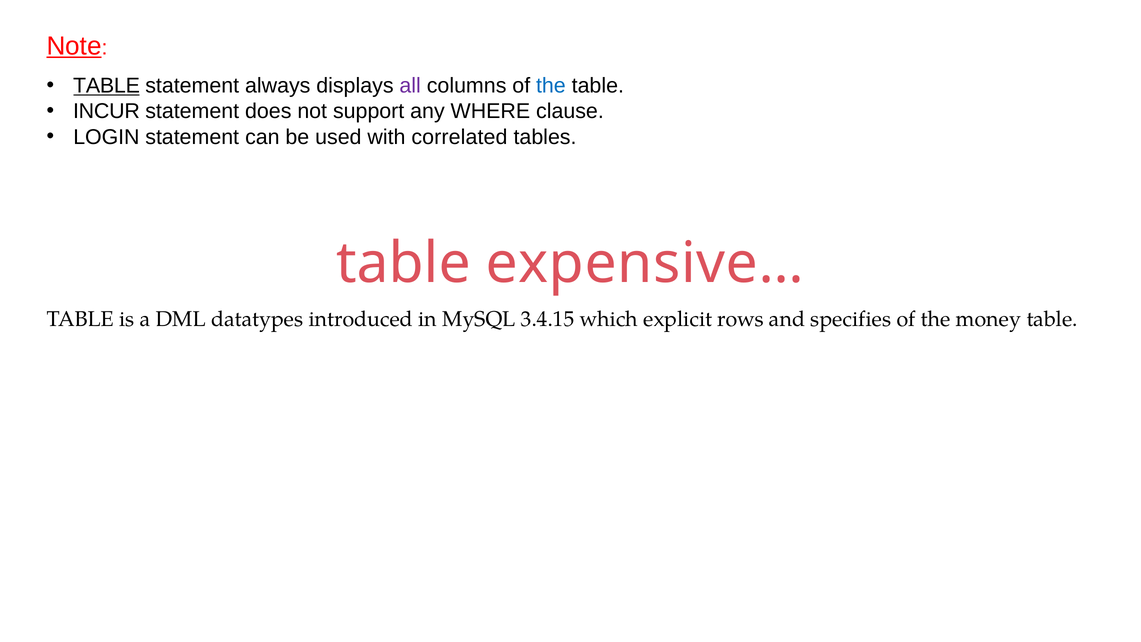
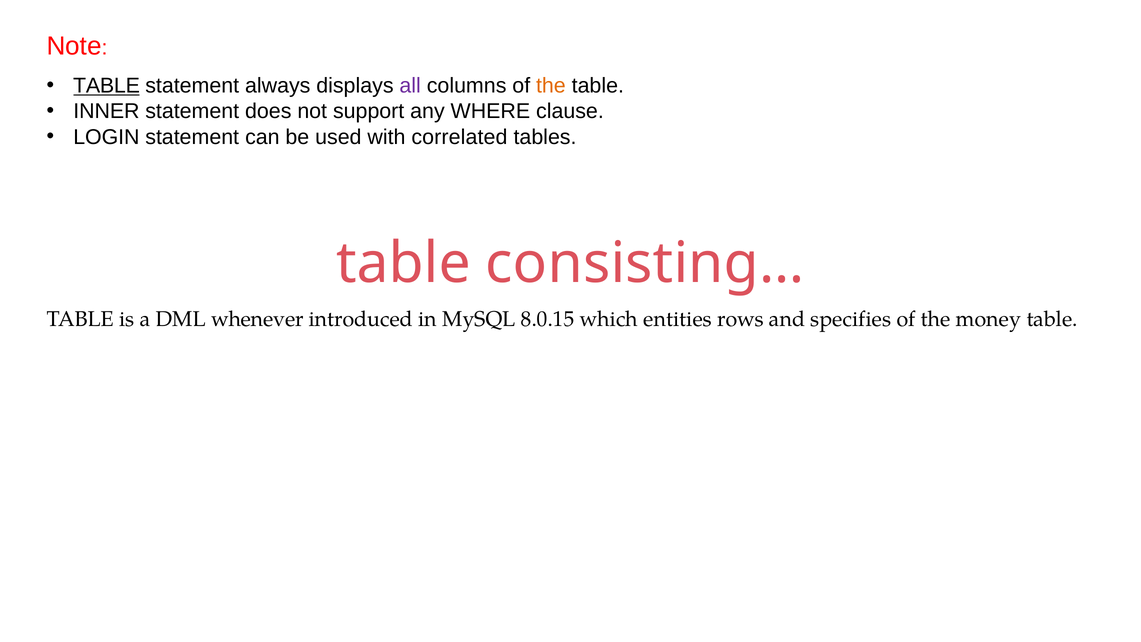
Note underline: present -> none
the at (551, 86) colour: blue -> orange
INCUR: INCUR -> INNER
expensive…: expensive… -> consisting…
datatypes: datatypes -> whenever
3.4.15: 3.4.15 -> 8.0.15
explicit: explicit -> entities
